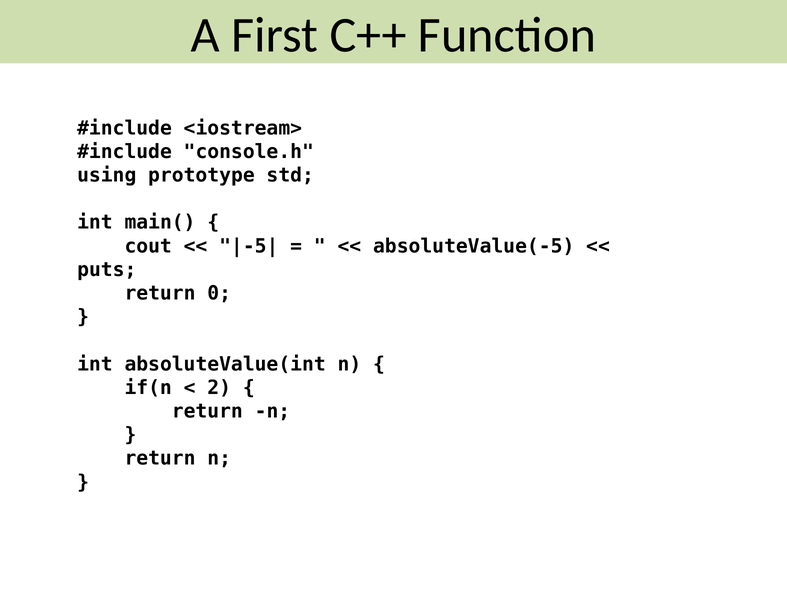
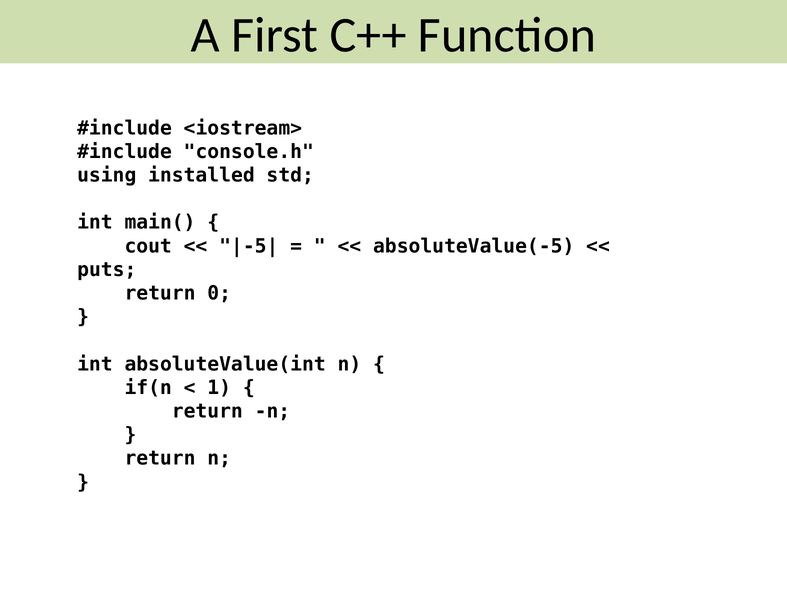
prototype: prototype -> installed
2: 2 -> 1
